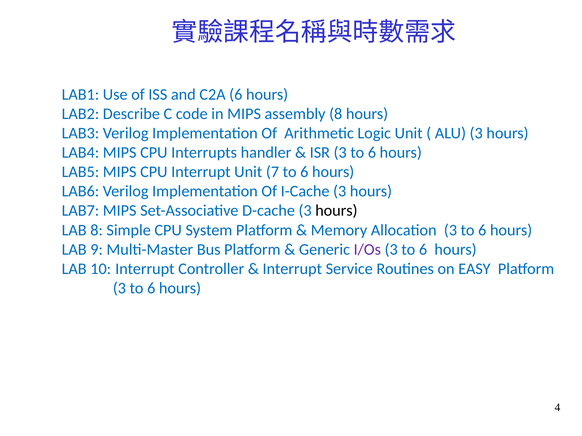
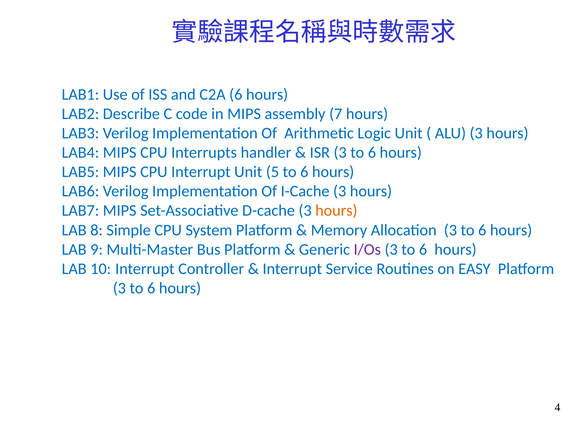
assembly 8: 8 -> 7
7: 7 -> 5
hours at (336, 211) colour: black -> orange
